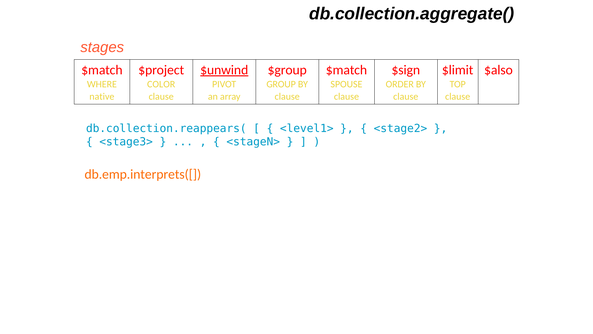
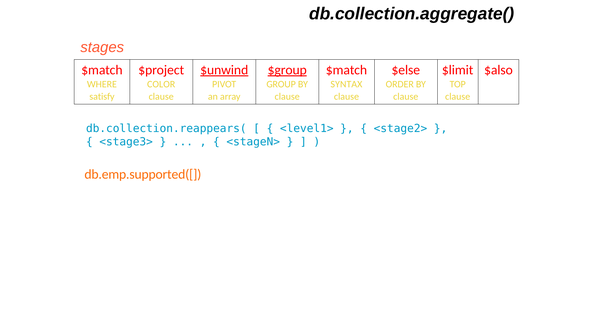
$group underline: none -> present
$sign: $sign -> $else
SPOUSE: SPOUSE -> SYNTAX
native: native -> satisfy
db.emp.interprets([: db.emp.interprets([ -> db.emp.supported([
